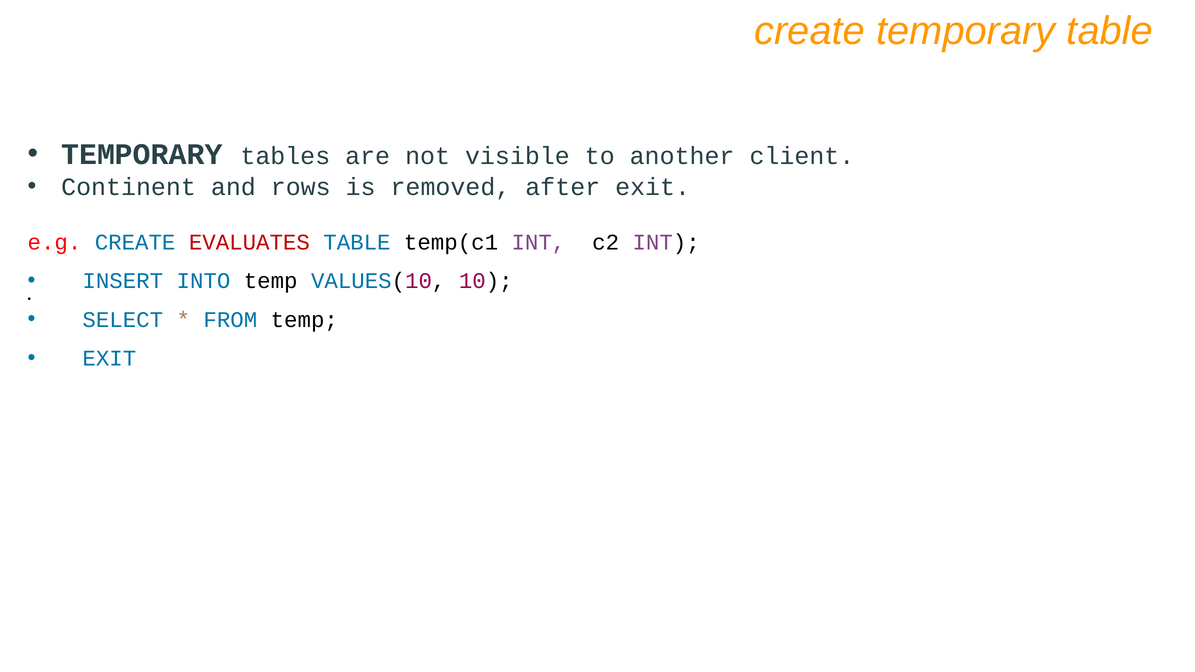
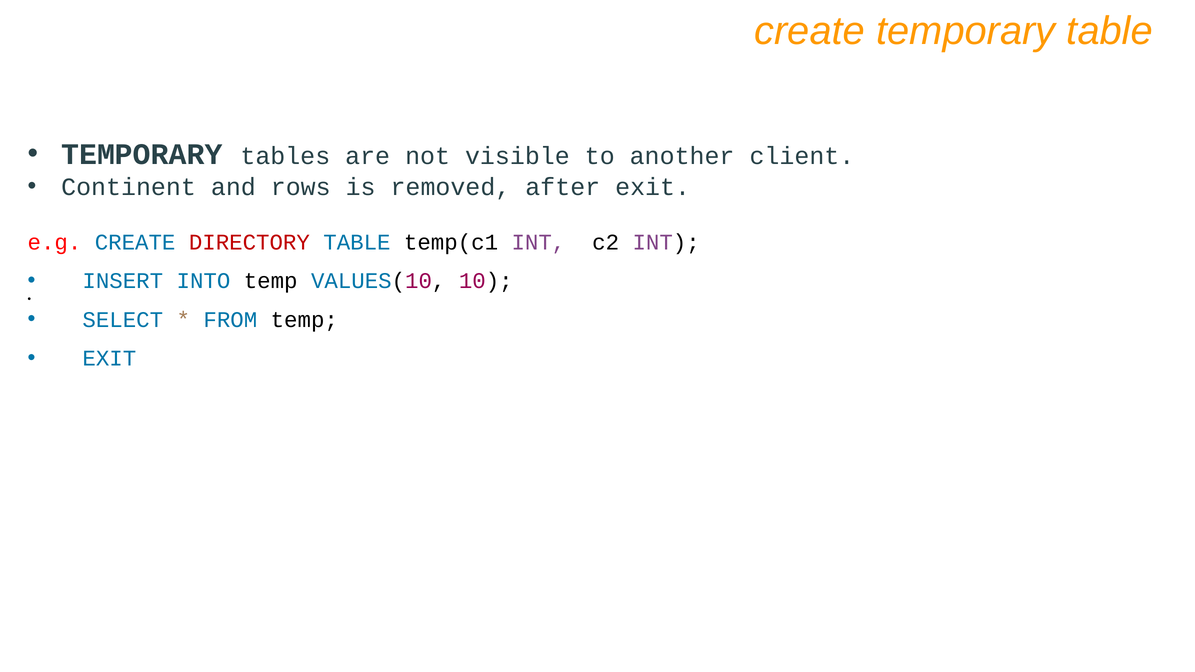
EVALUATES: EVALUATES -> DIRECTORY
